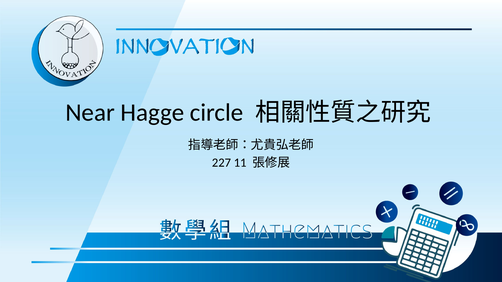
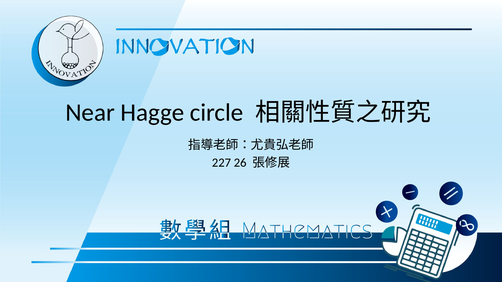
11: 11 -> 26
